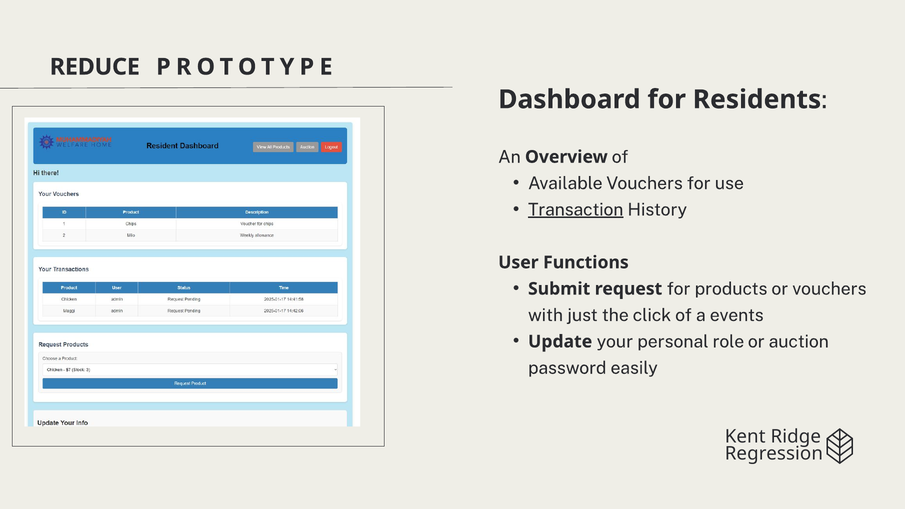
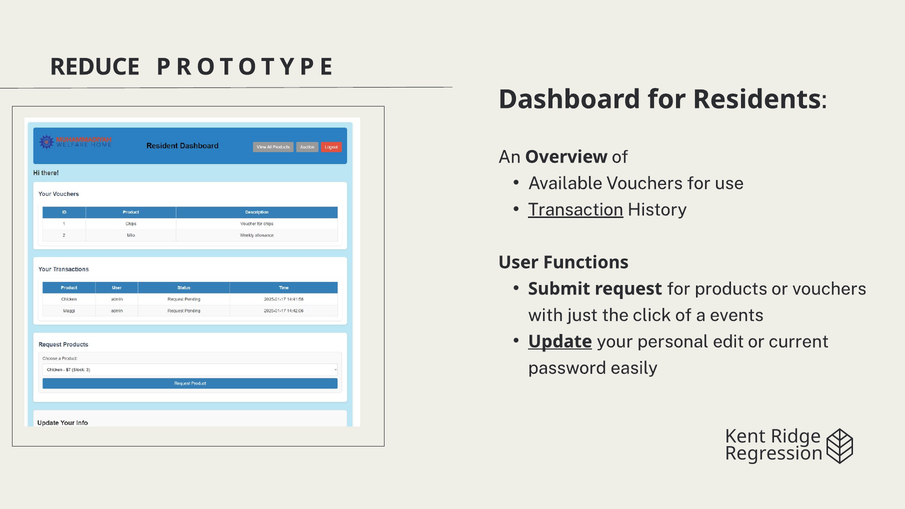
Update underline: none -> present
role: role -> edit
auction: auction -> current
